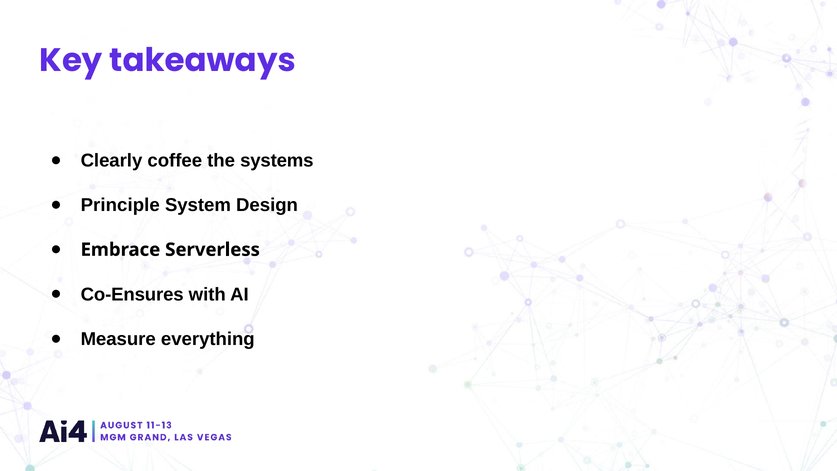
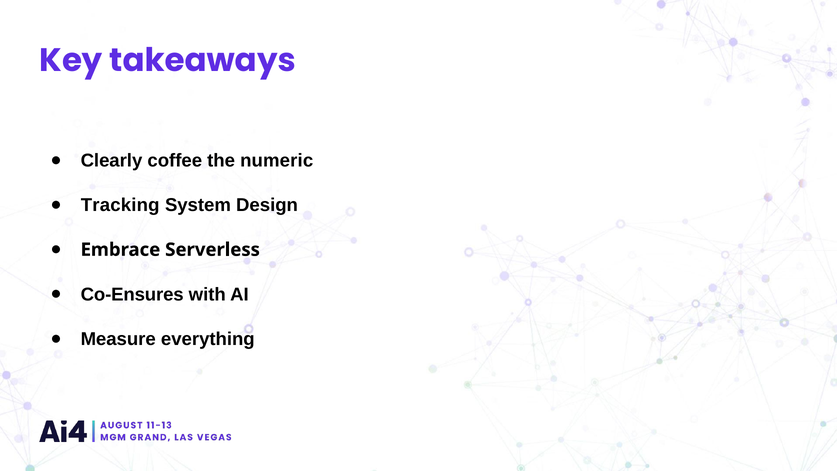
systems: systems -> numeric
Principle: Principle -> Tracking
